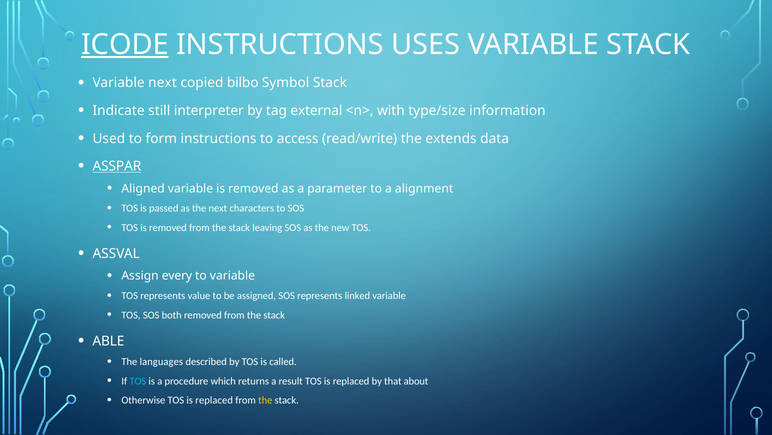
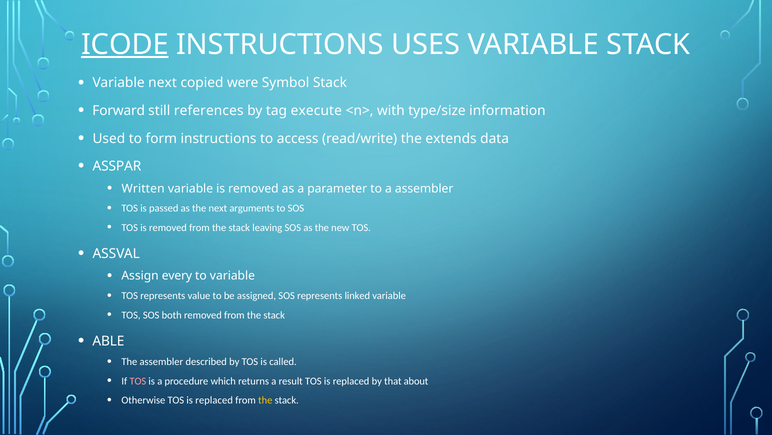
bilbo: bilbo -> were
Indicate: Indicate -> Forward
interpreter: interpreter -> references
external: external -> execute
ASSPAR underline: present -> none
Aligned: Aligned -> Written
a alignment: alignment -> assembler
characters: characters -> arguments
The languages: languages -> assembler
TOS at (138, 380) colour: light blue -> pink
